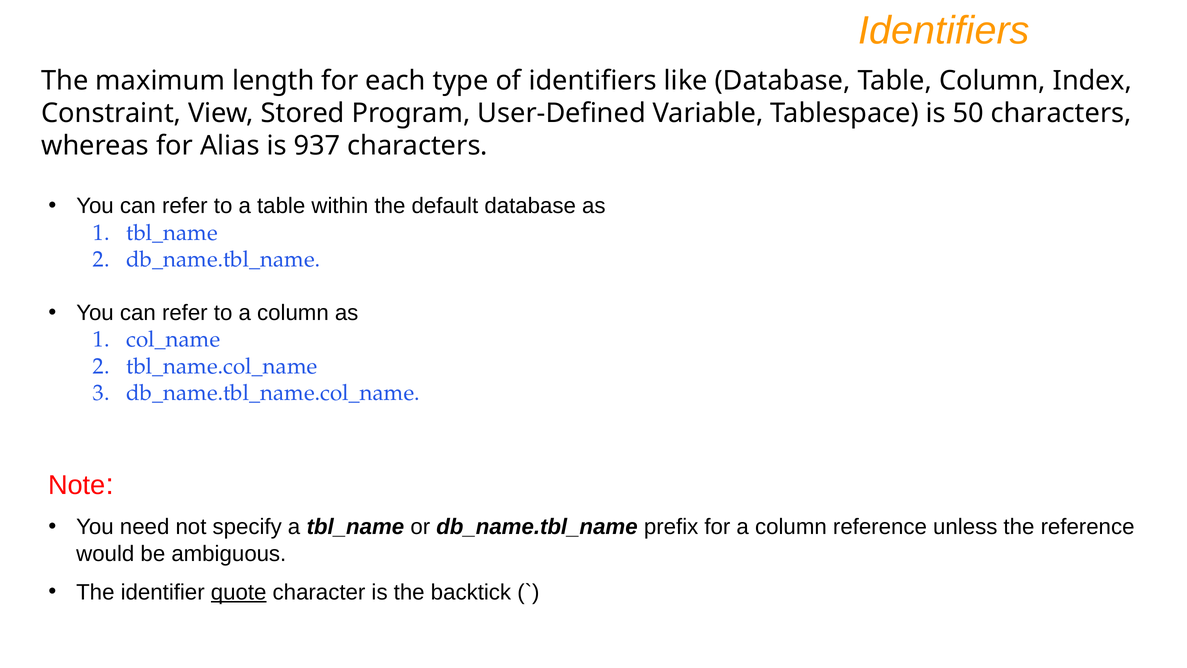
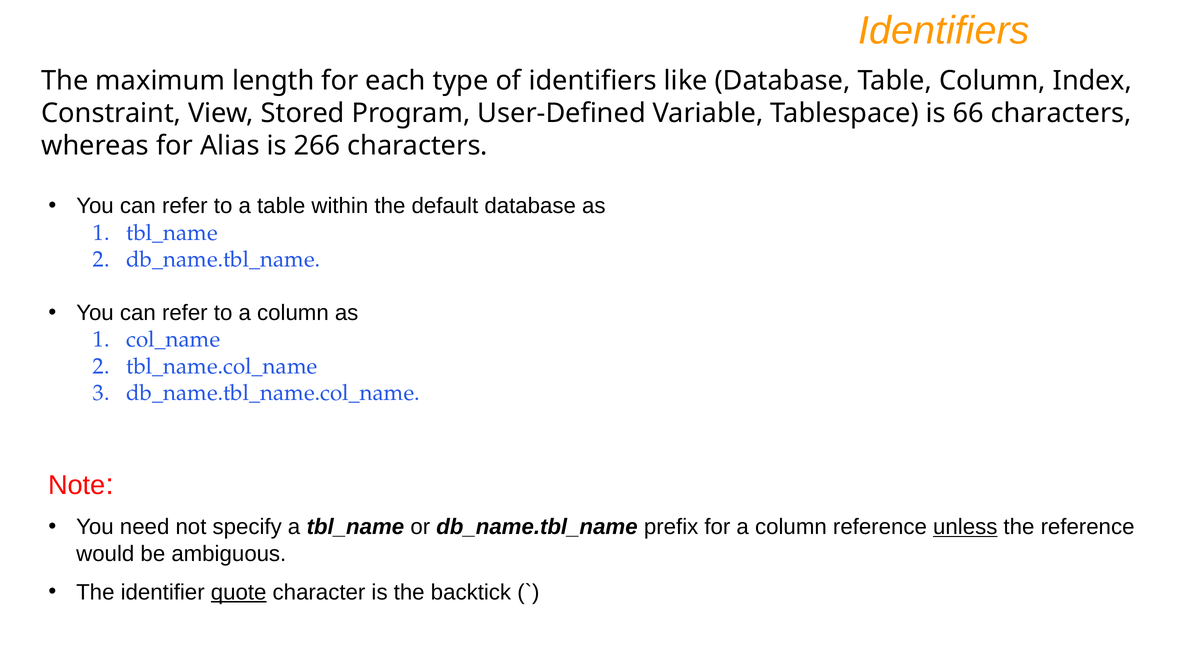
50: 50 -> 66
937: 937 -> 266
unless underline: none -> present
